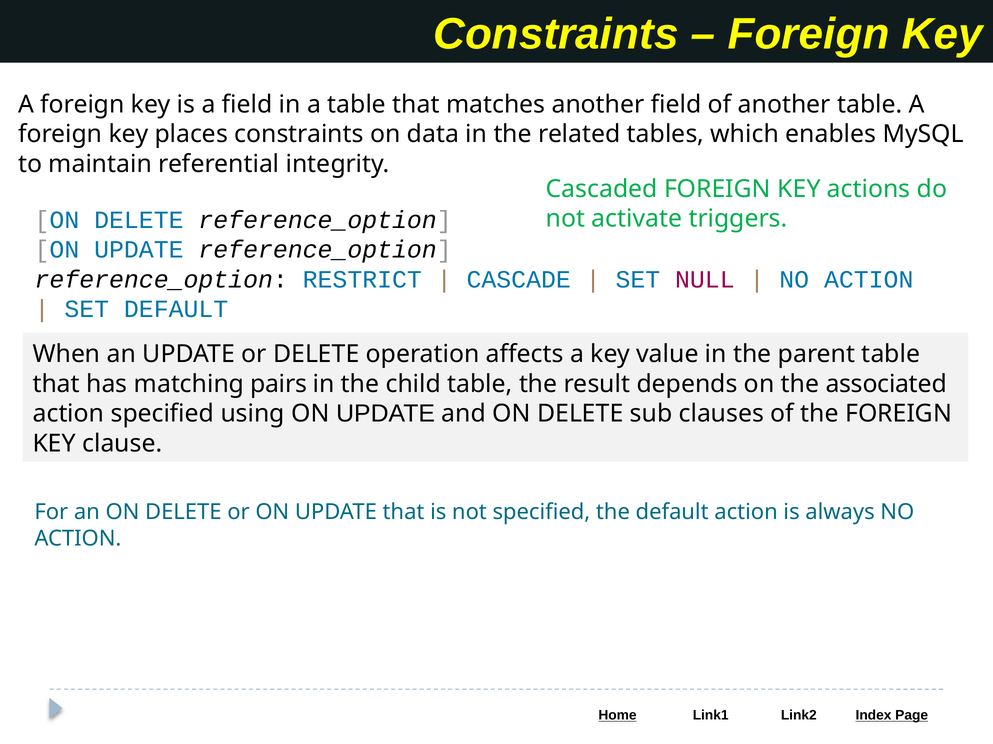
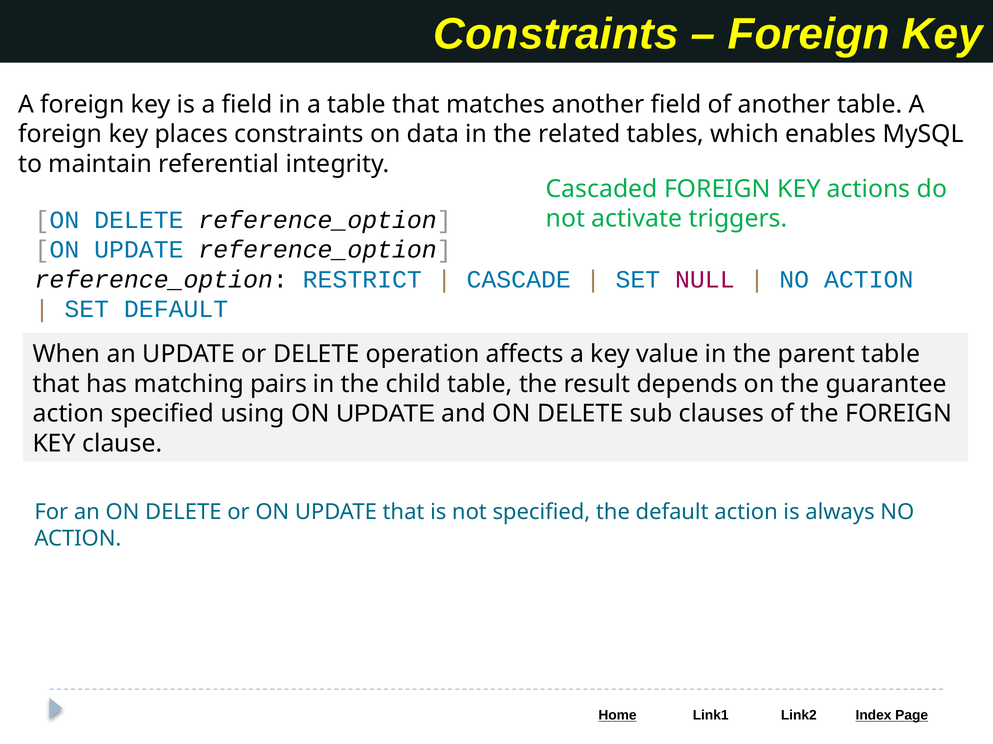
associated: associated -> guarantee
